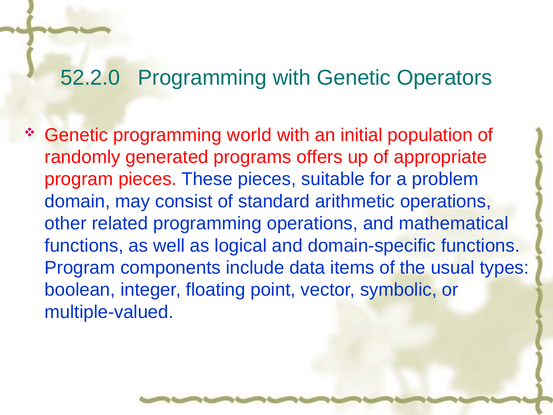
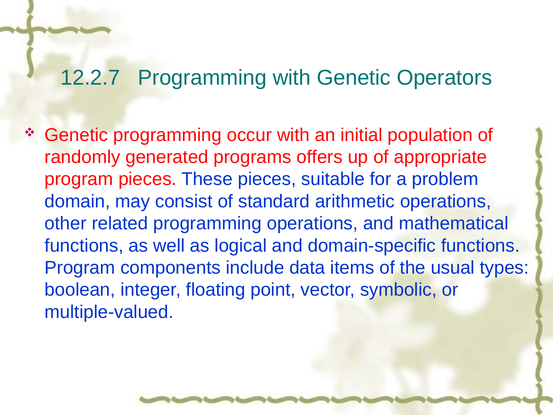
52.2.0: 52.2.0 -> 12.2.7
world: world -> occur
